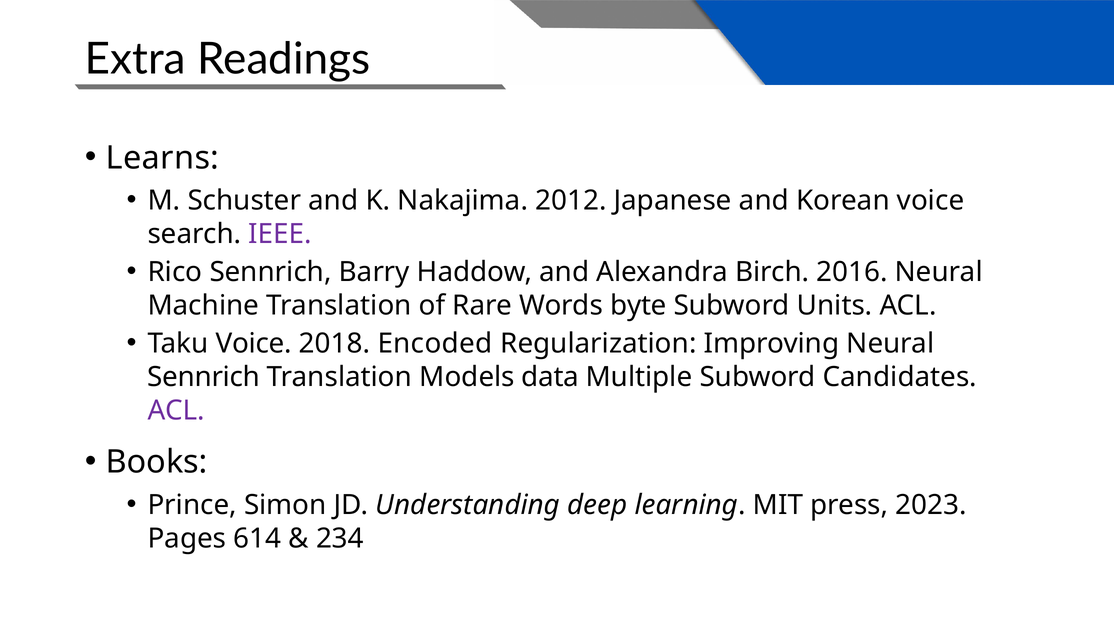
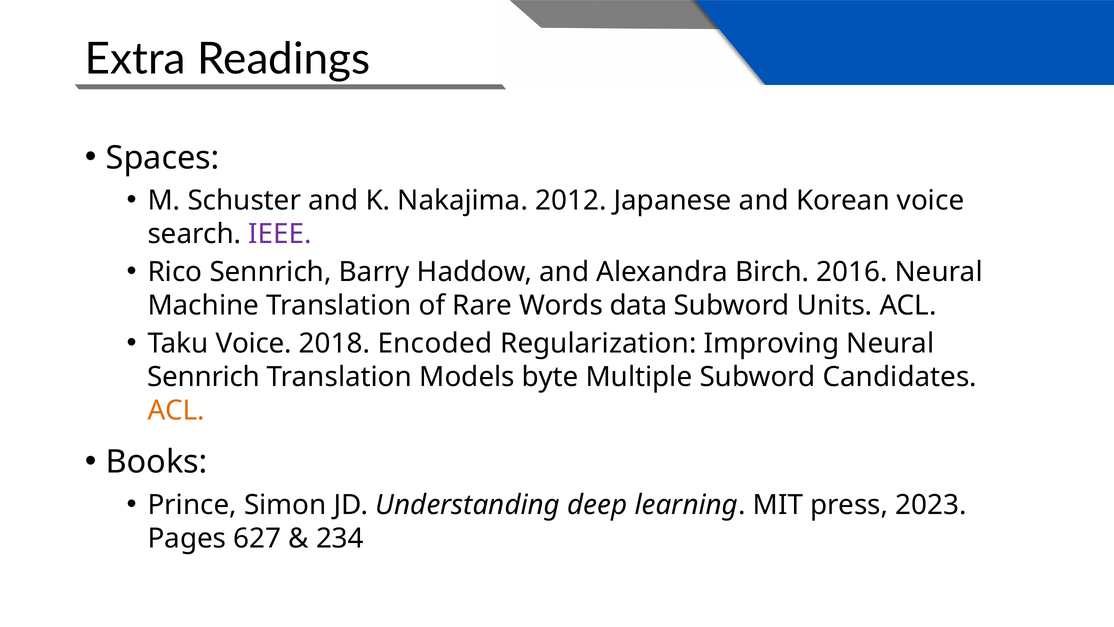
Learns: Learns -> Spaces
byte: byte -> data
data: data -> byte
ACL at (176, 410) colour: purple -> orange
614: 614 -> 627
